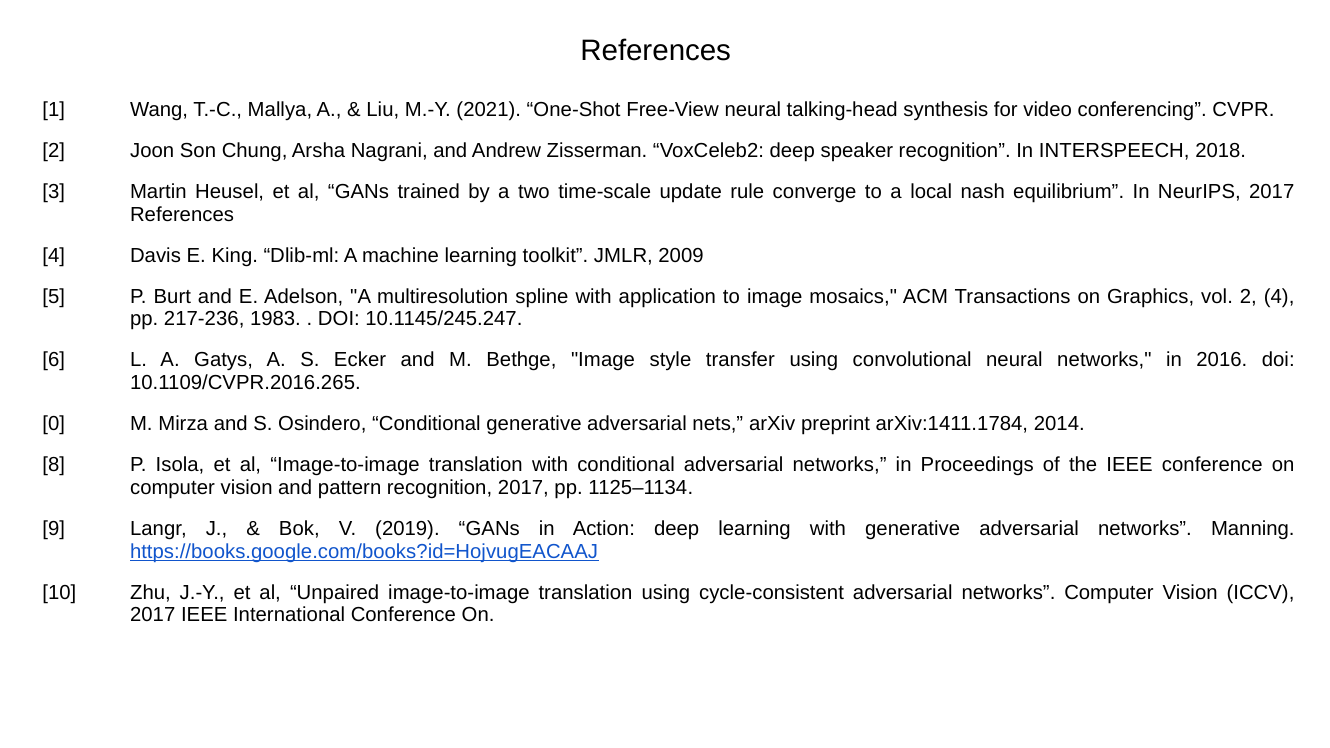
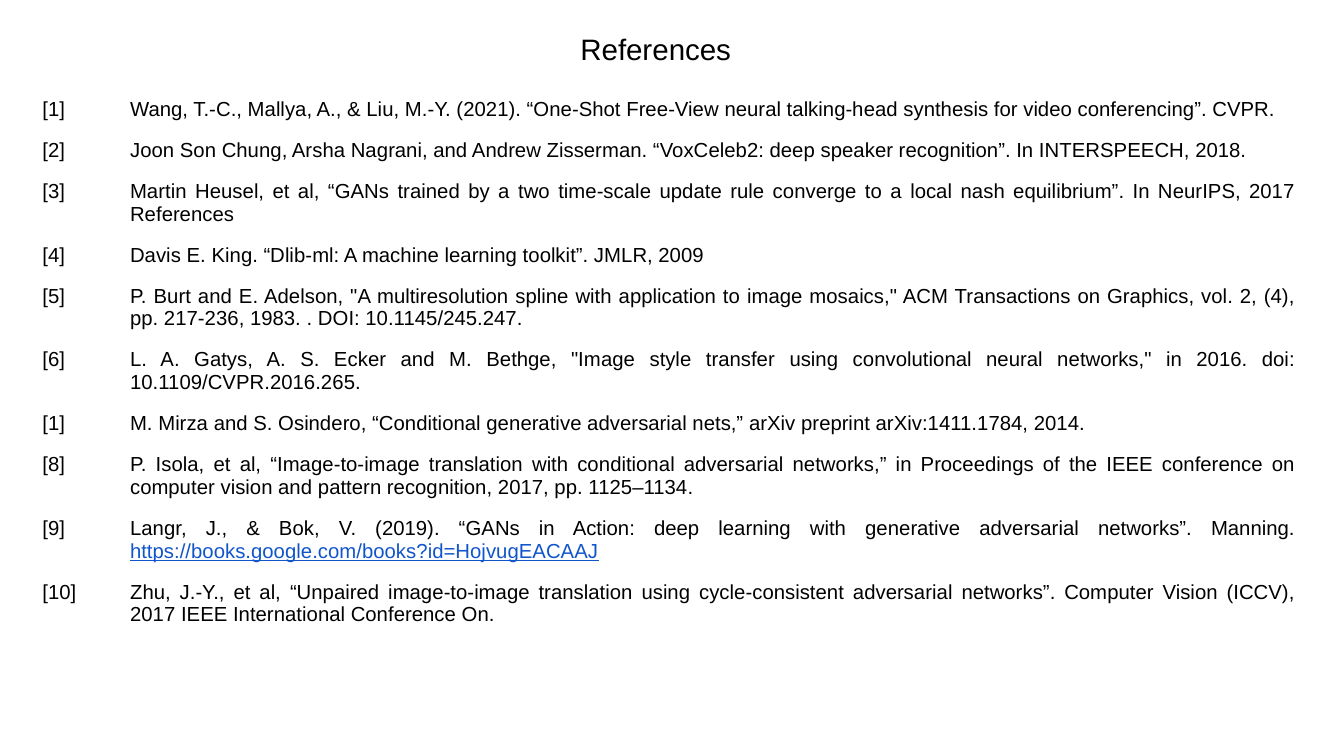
0 at (54, 424): 0 -> 1
